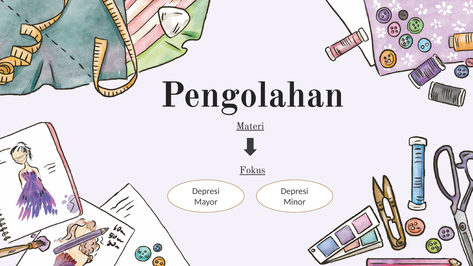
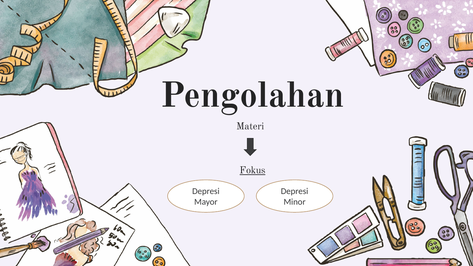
Materi underline: present -> none
